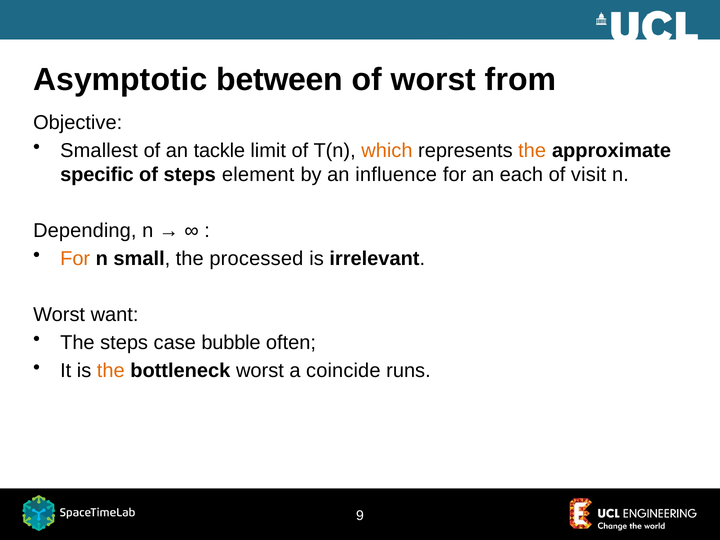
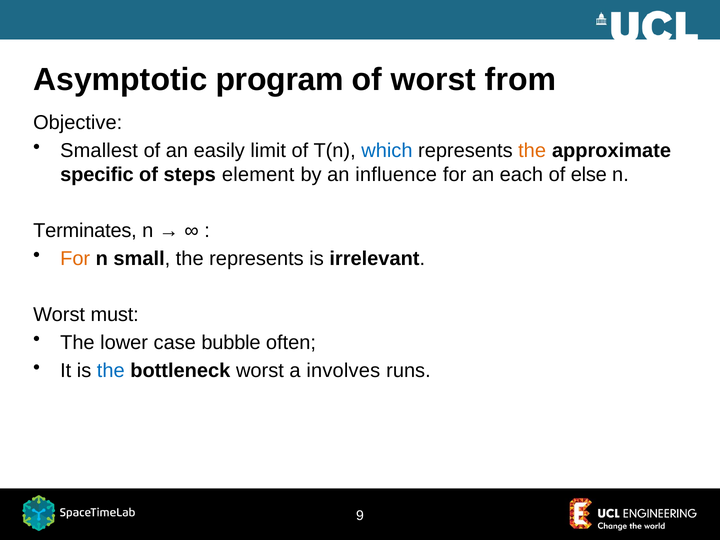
between: between -> program
tackle: tackle -> easily
which colour: orange -> blue
visit: visit -> else
Depending: Depending -> Terminates
the processed: processed -> represents
want: want -> must
The steps: steps -> lower
the at (111, 371) colour: orange -> blue
coincide: coincide -> involves
